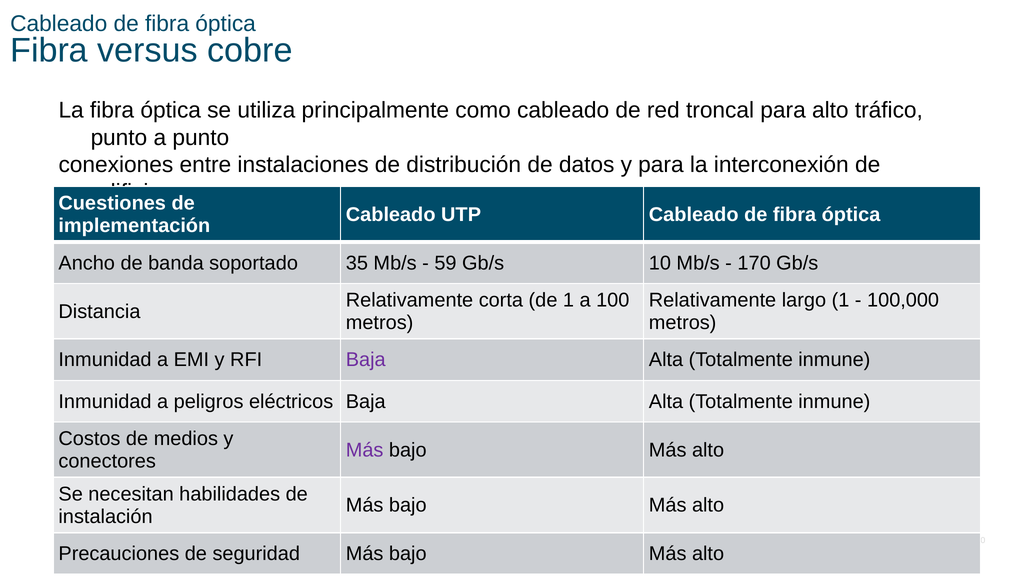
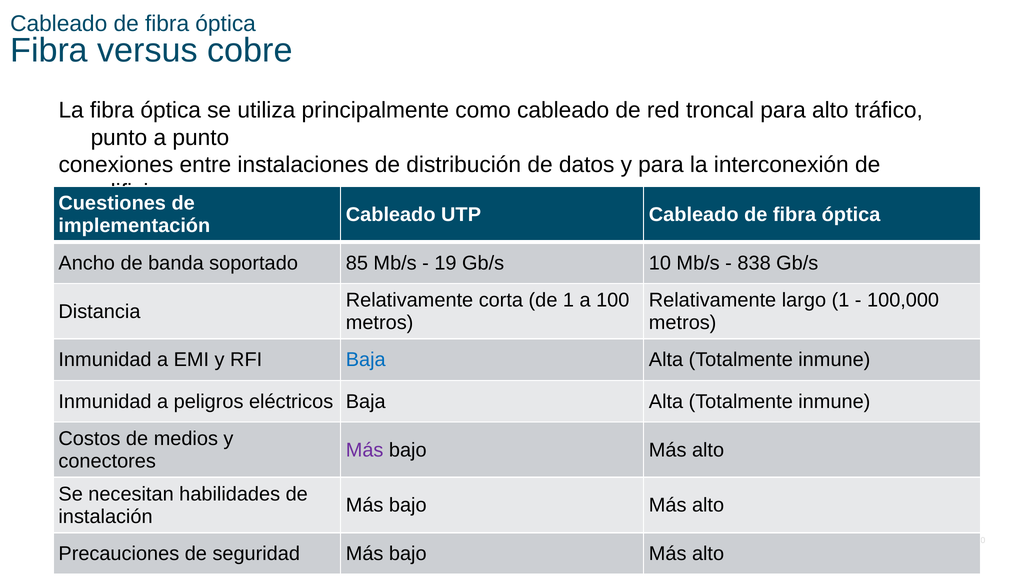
35: 35 -> 85
59: 59 -> 19
170: 170 -> 838
Baja at (366, 360) colour: purple -> blue
